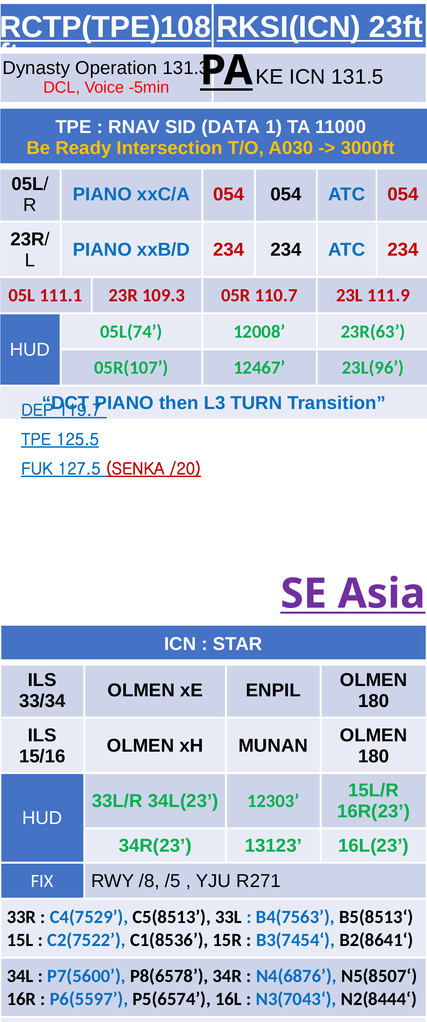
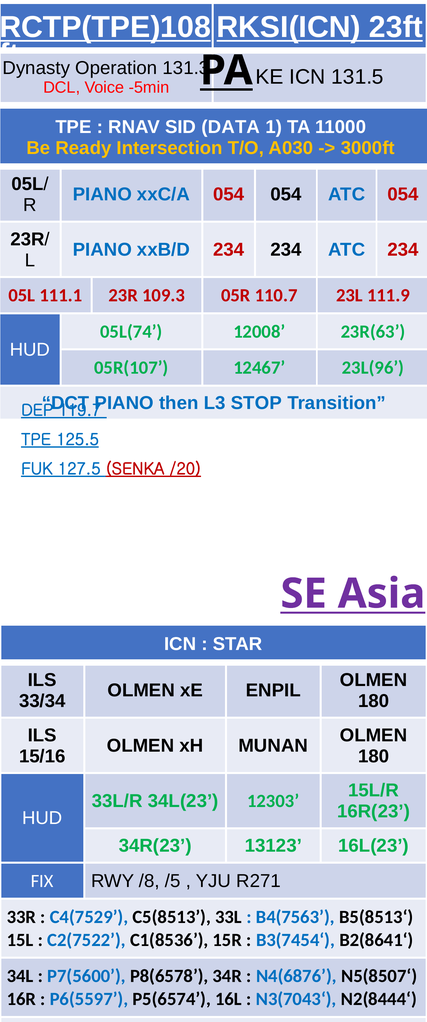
TURN: TURN -> STOP
